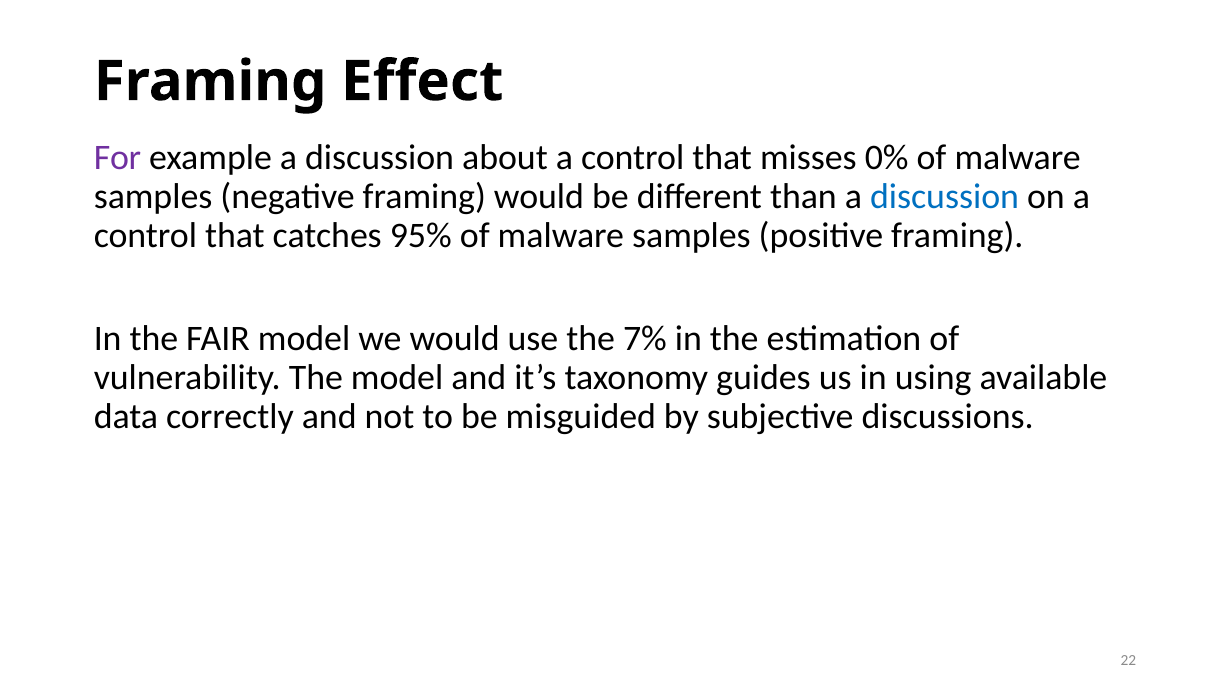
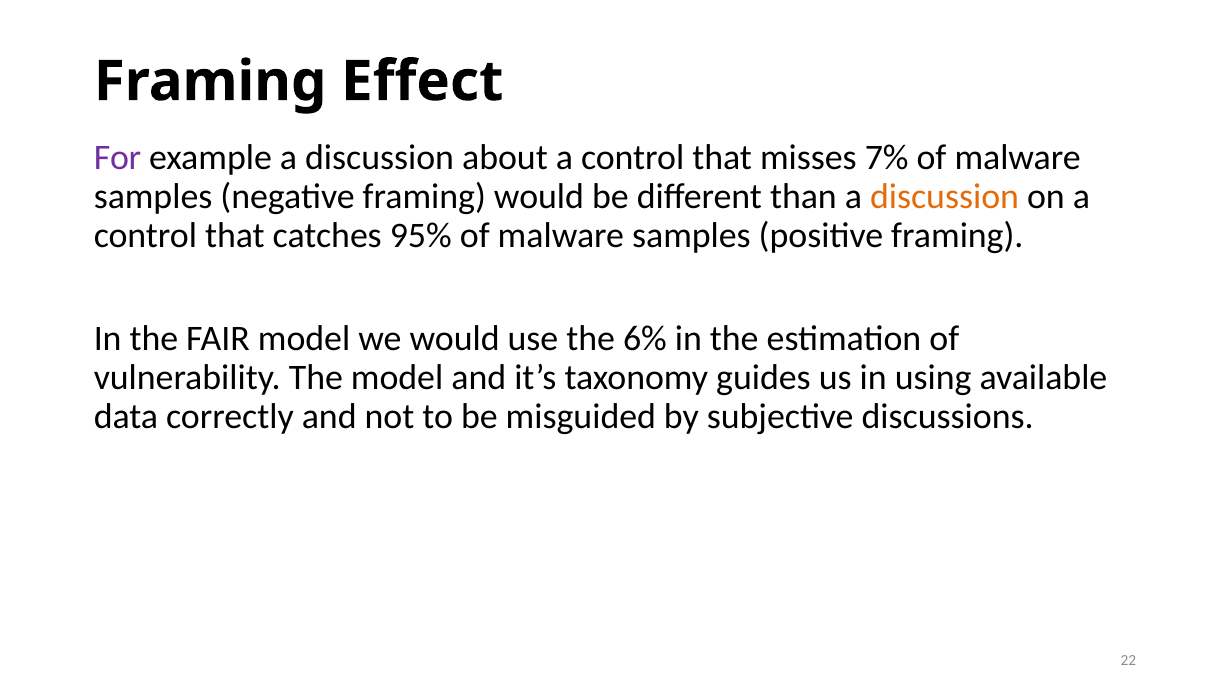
0%: 0% -> 7%
discussion at (945, 197) colour: blue -> orange
7%: 7% -> 6%
